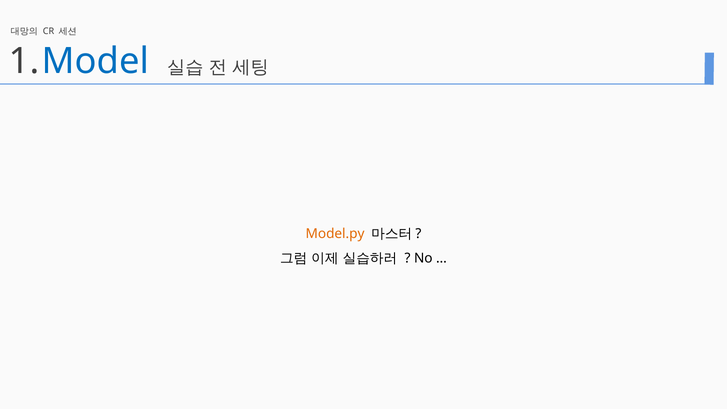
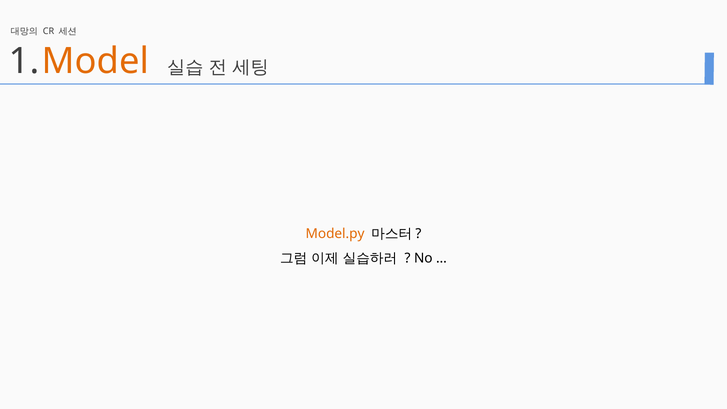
Model colour: blue -> orange
